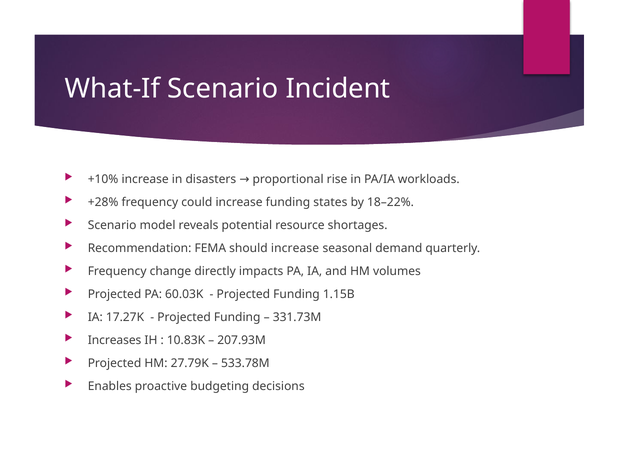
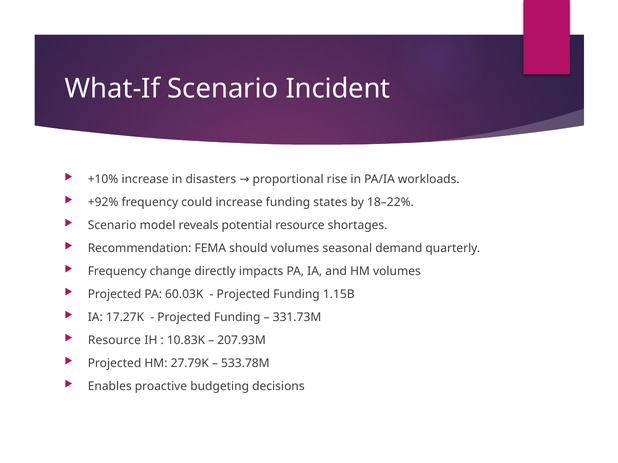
+28%: +28% -> +92%
should increase: increase -> volumes
Increases at (115, 340): Increases -> Resource
